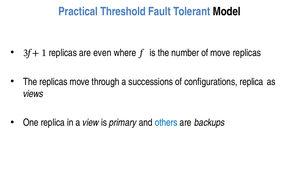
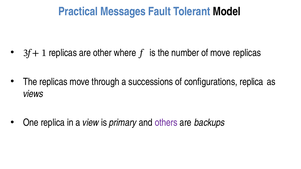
Threshold: Threshold -> Messages
even: even -> other
others colour: blue -> purple
